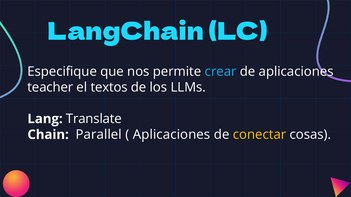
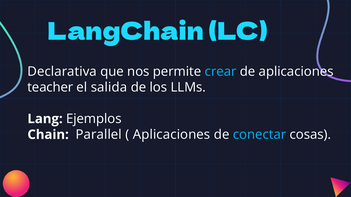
Especifique: Especifique -> Declarativa
textos: textos -> salida
Translate: Translate -> Ejemplos
conectar colour: yellow -> light blue
